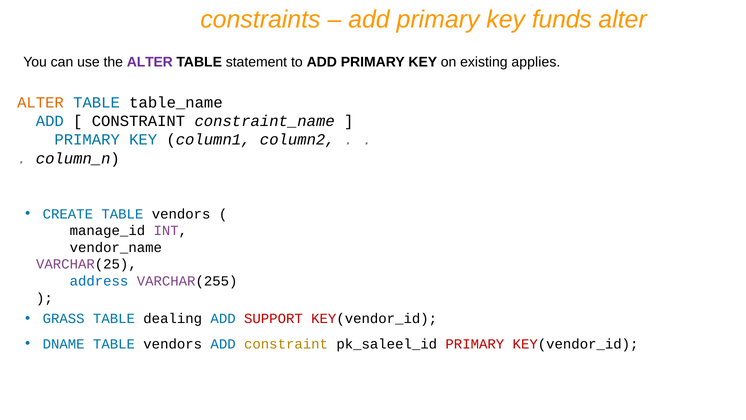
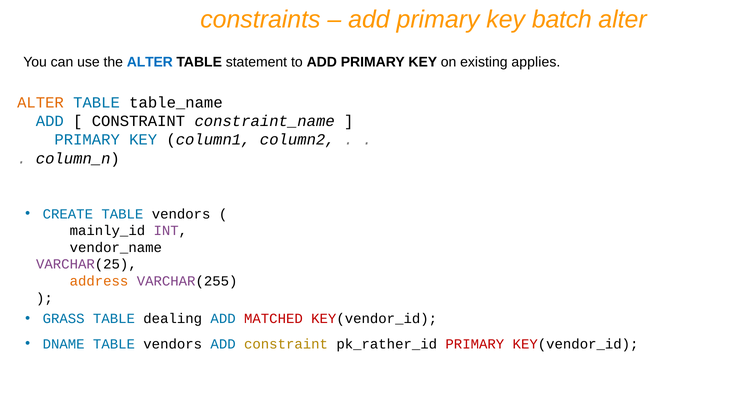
funds: funds -> batch
ALTER at (150, 62) colour: purple -> blue
manage_id: manage_id -> mainly_id
address colour: blue -> orange
SUPPORT: SUPPORT -> MATCHED
pk_saleel_id: pk_saleel_id -> pk_rather_id
